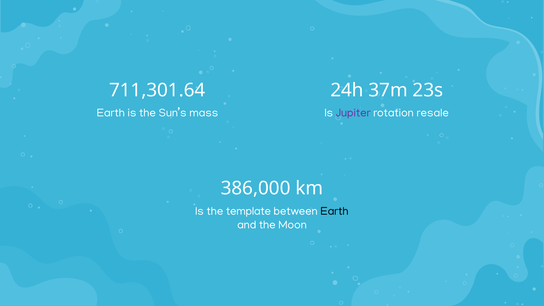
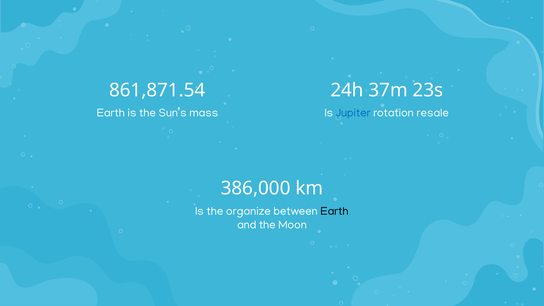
711,301.64: 711,301.64 -> 861,871.54
Jupiter colour: purple -> blue
template: template -> organize
